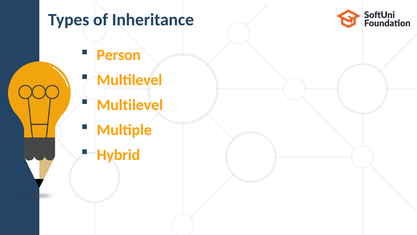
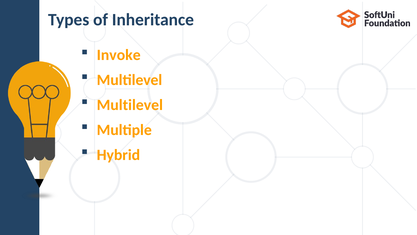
Person: Person -> Invoke
